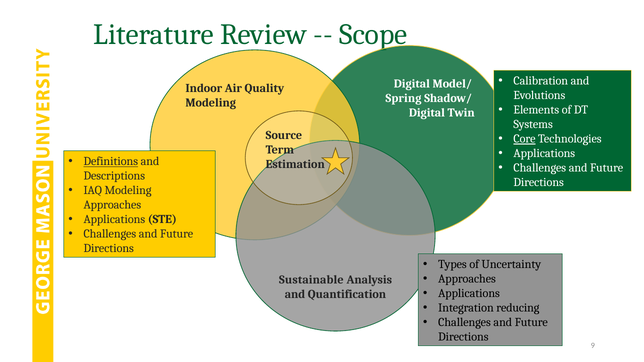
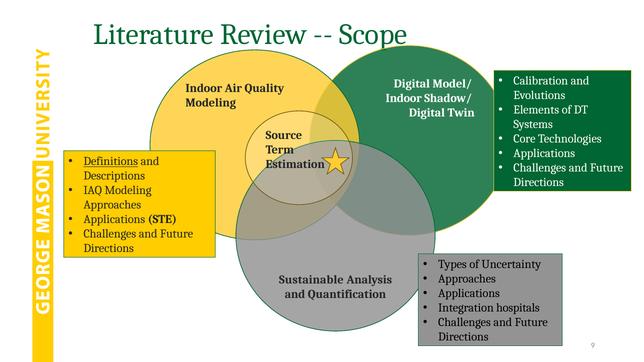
Spring at (404, 98): Spring -> Indoor
Core underline: present -> none
reducing: reducing -> hospitals
